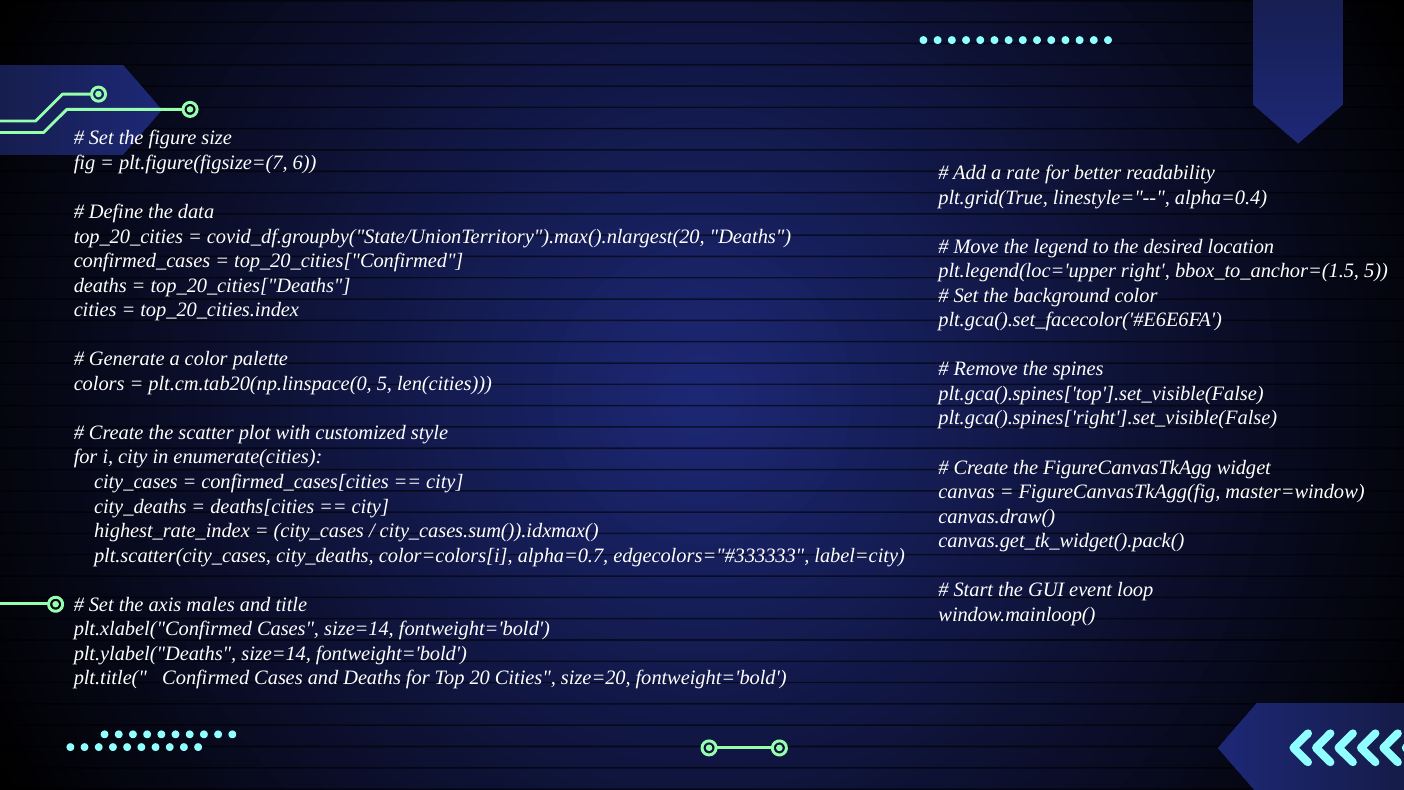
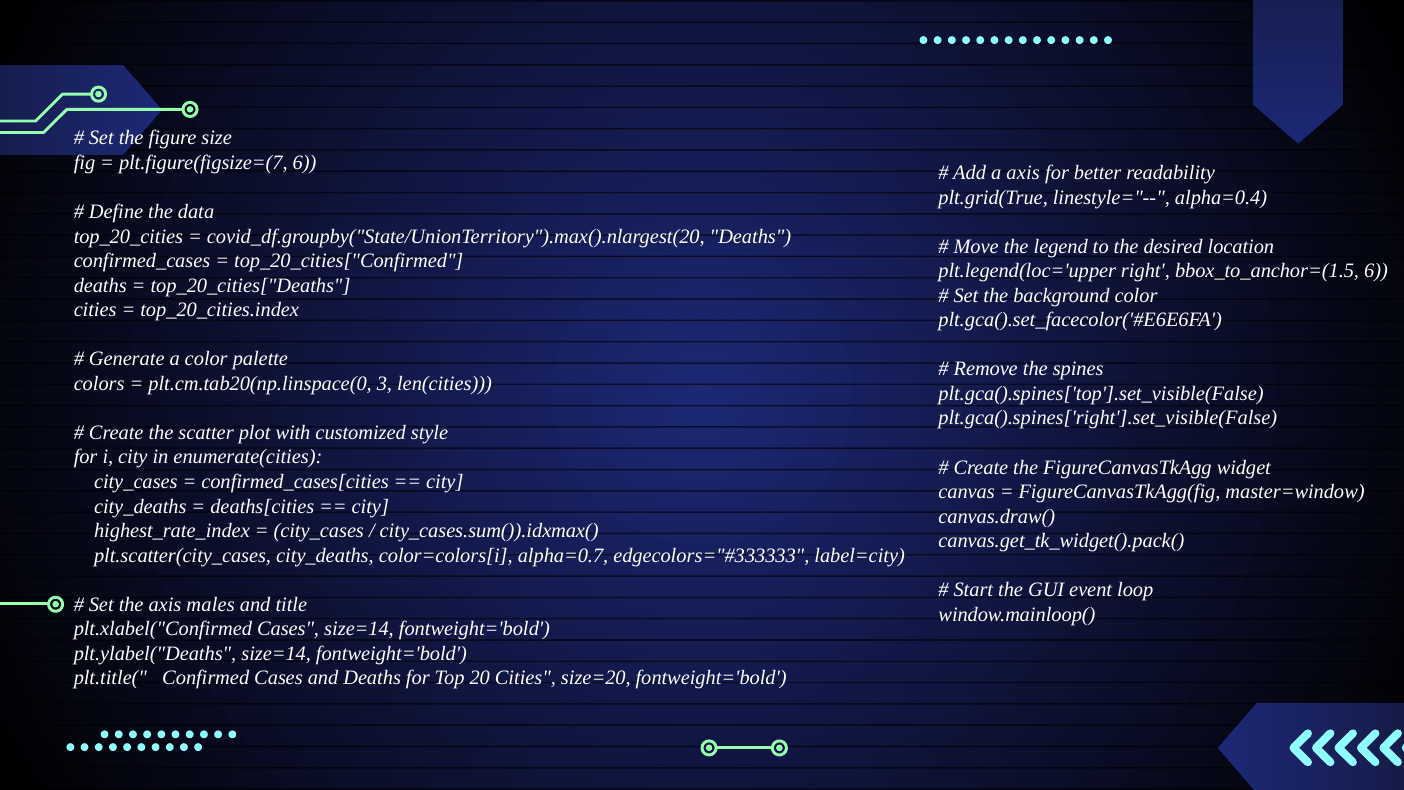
a rate: rate -> axis
bbox_to_anchor=(1.5 5: 5 -> 6
plt.cm.tab20(np.linspace(0 5: 5 -> 3
